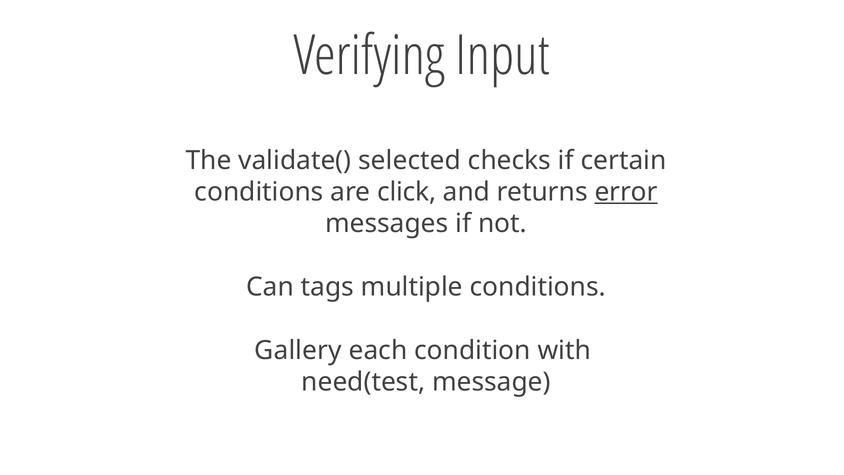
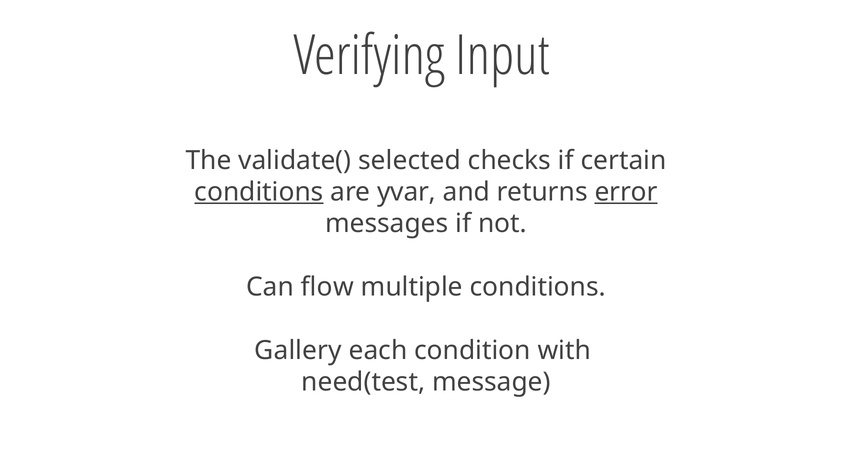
conditions at (259, 192) underline: none -> present
click: click -> yvar
tags: tags -> flow
